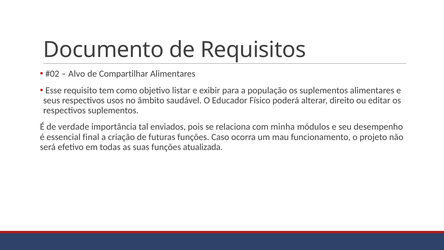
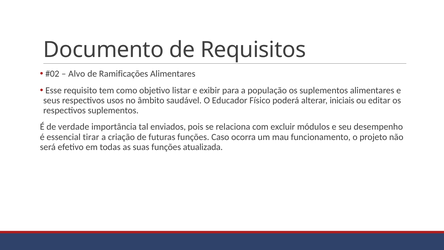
Compartilhar: Compartilhar -> Ramificações
direito: direito -> iniciais
minha: minha -> excluir
final: final -> tirar
